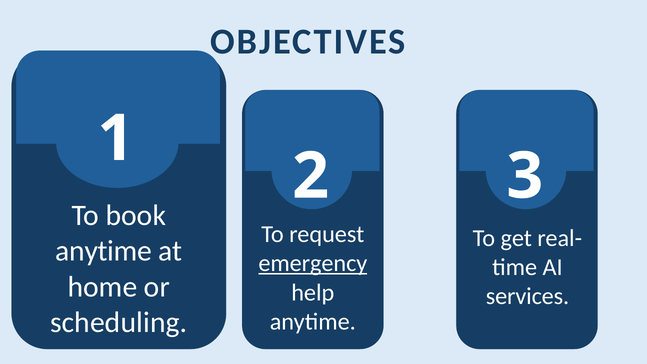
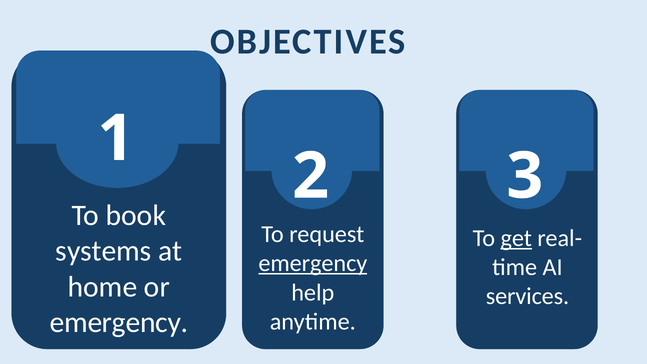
get underline: none -> present
anytime at (104, 251): anytime -> systems
scheduling at (119, 322): scheduling -> emergency
